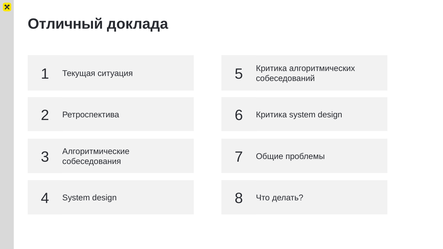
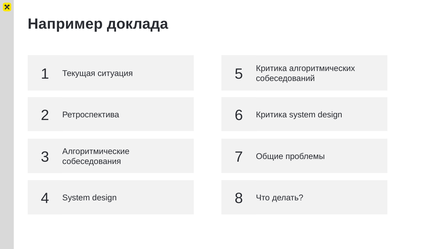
Отличный: Отличный -> Например
